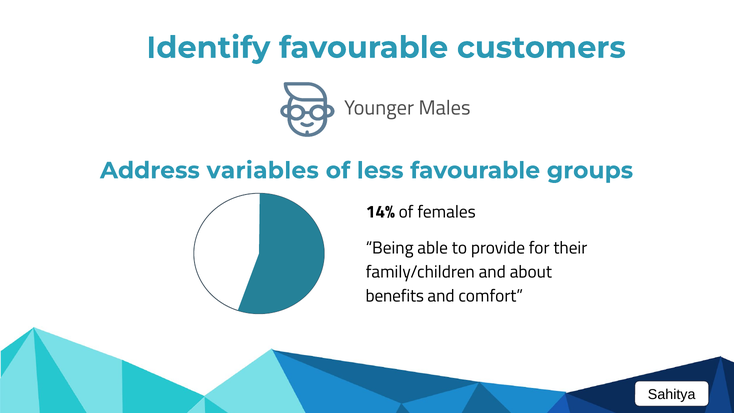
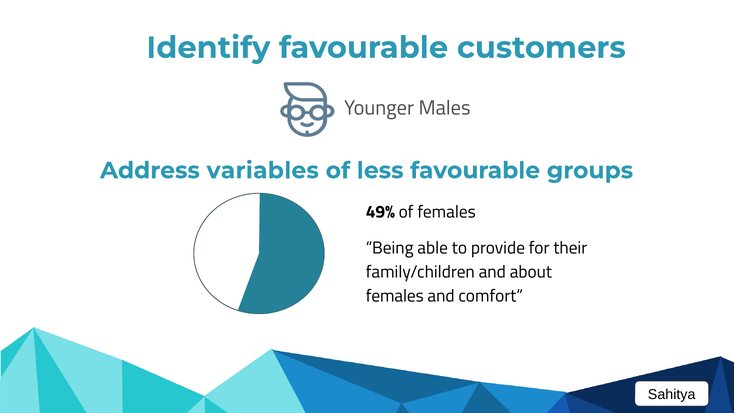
14%: 14% -> 49%
benefits at (395, 296): benefits -> females
